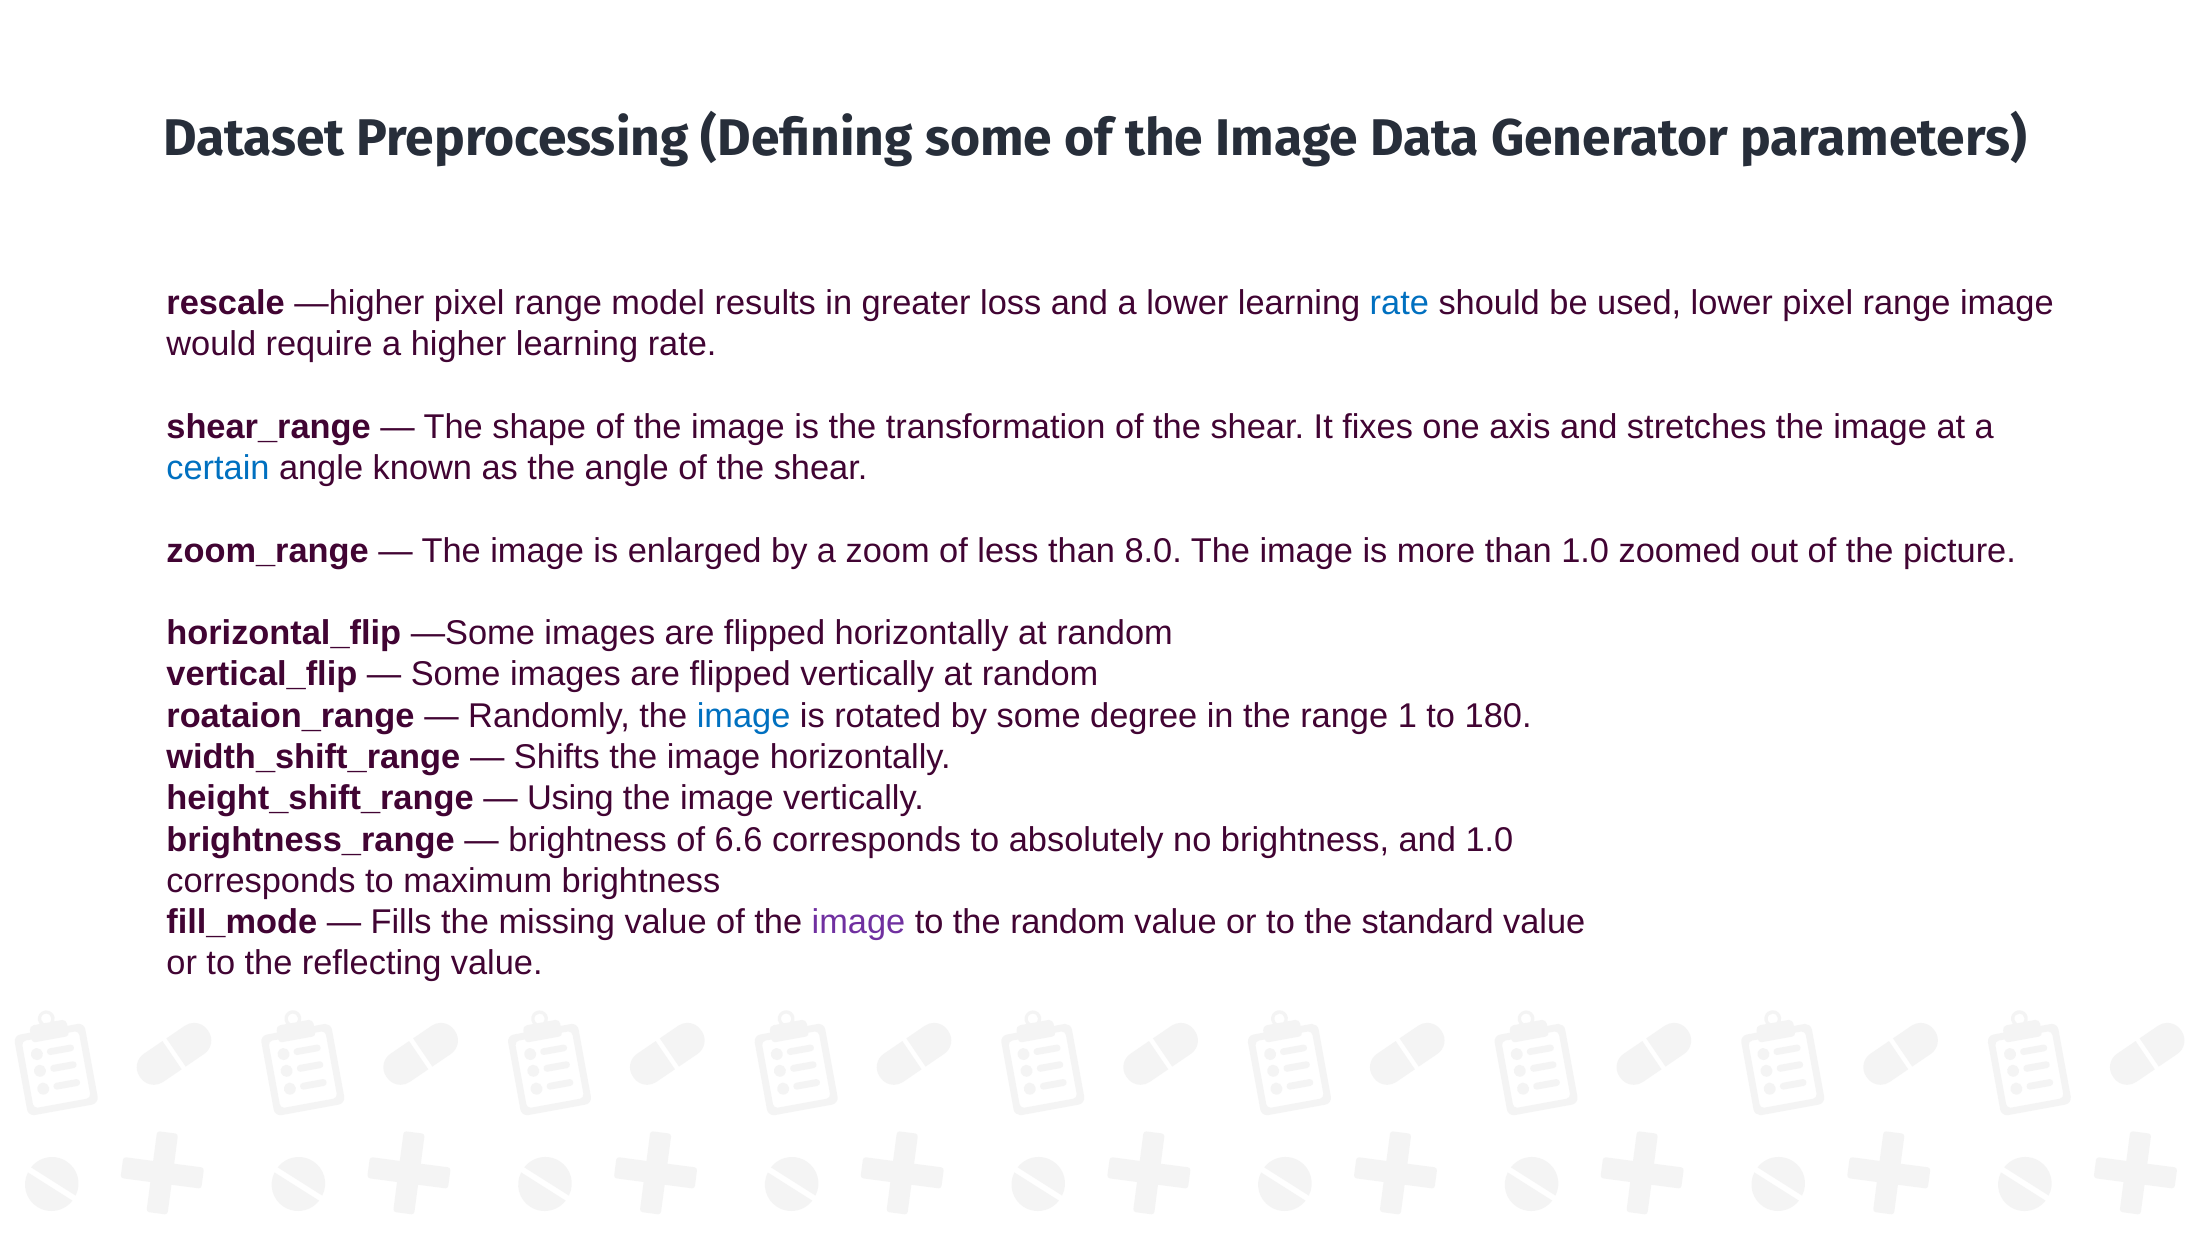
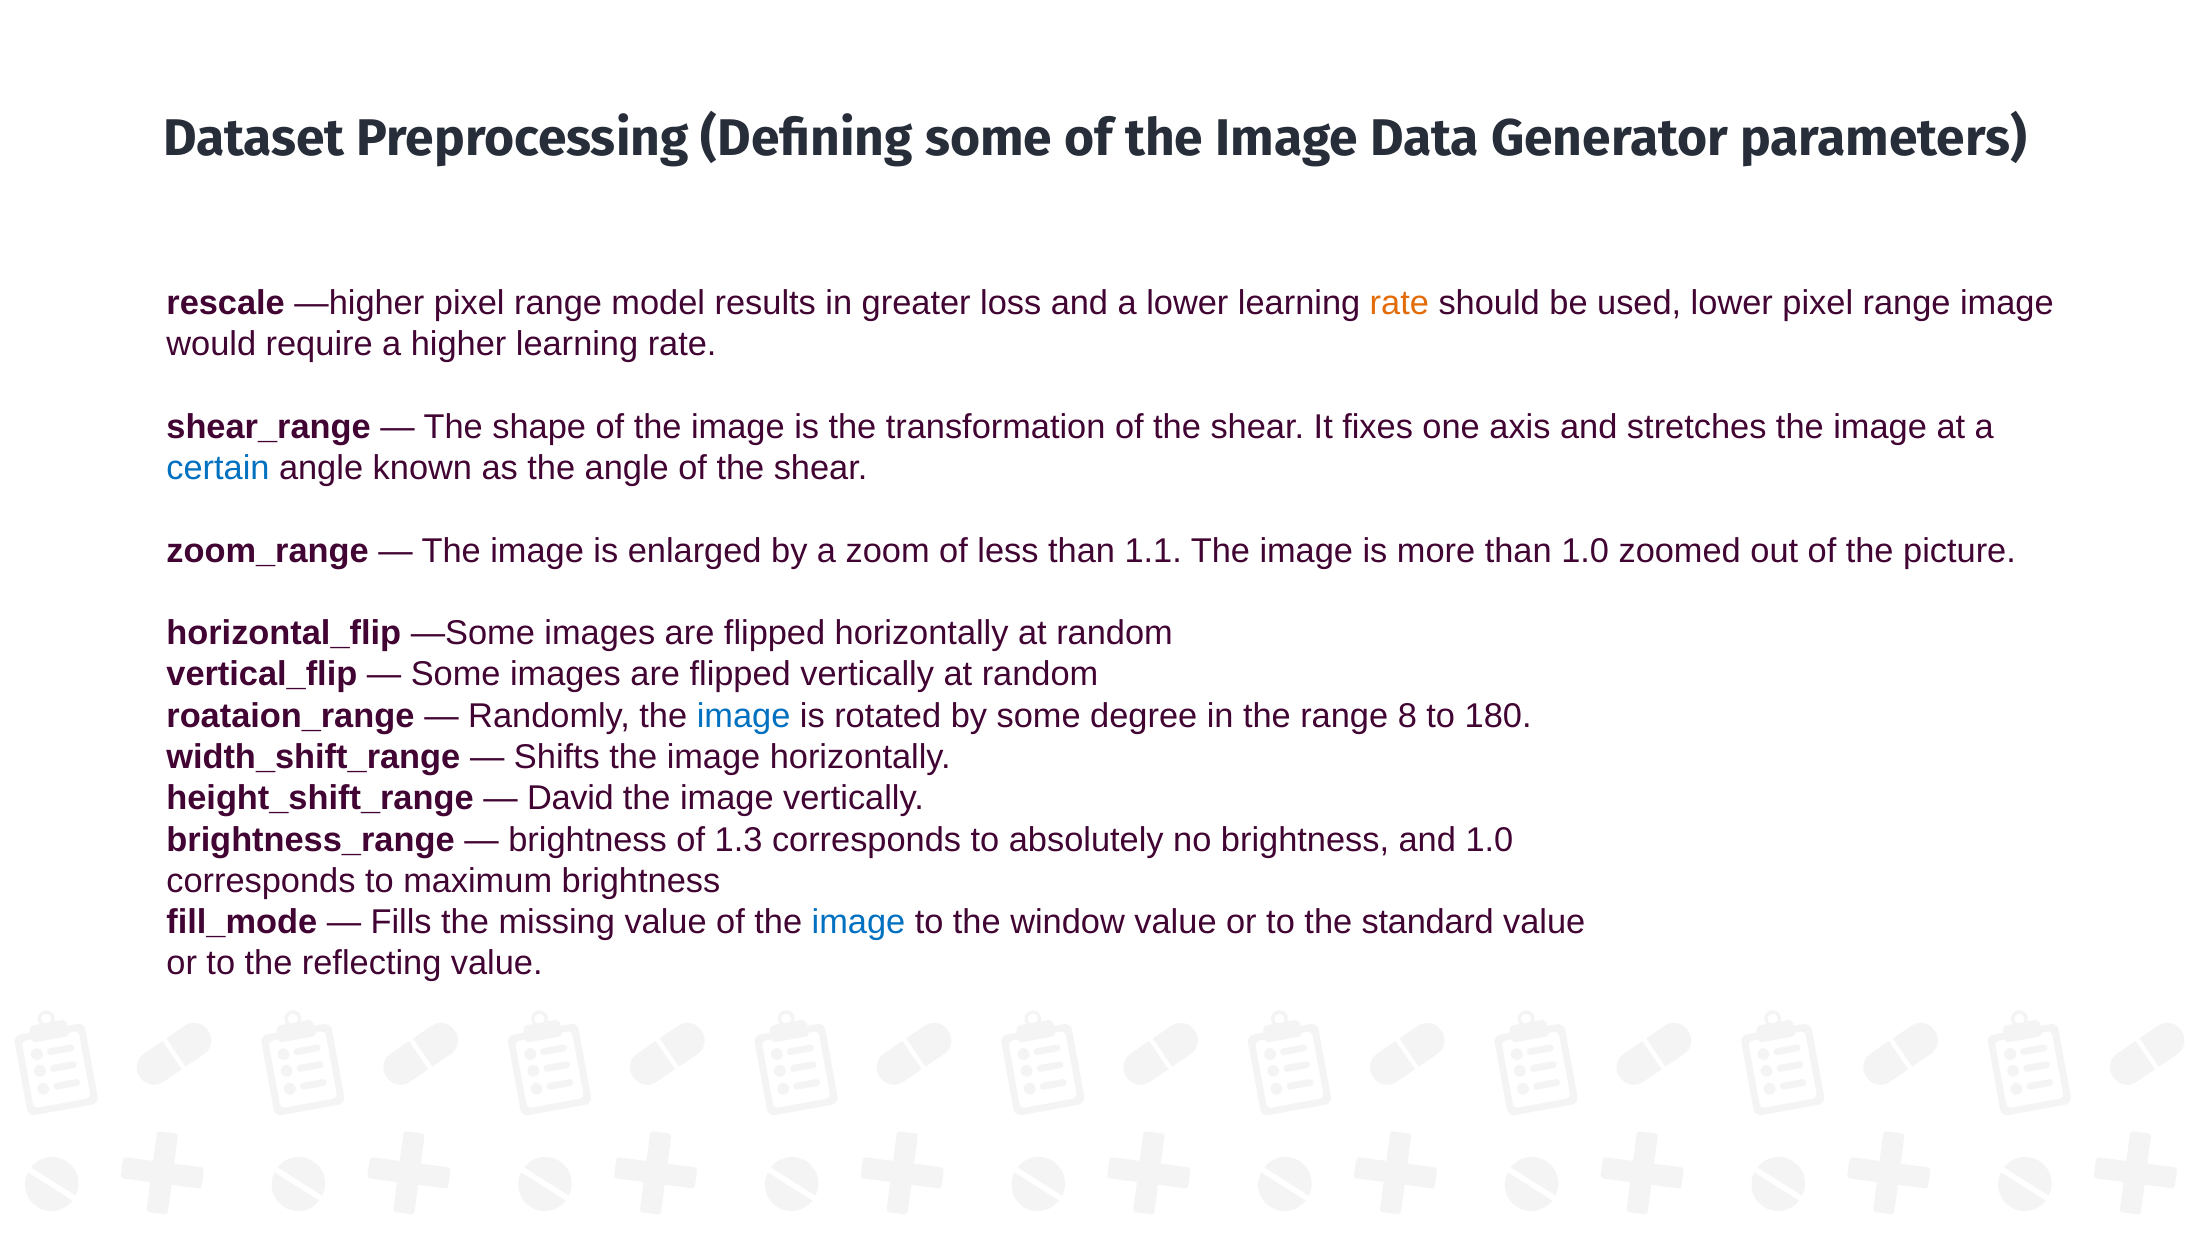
rate at (1399, 303) colour: blue -> orange
8.0: 8.0 -> 1.1
1: 1 -> 8
Using: Using -> David
6.6: 6.6 -> 1.3
image at (859, 922) colour: purple -> blue
the random: random -> window
